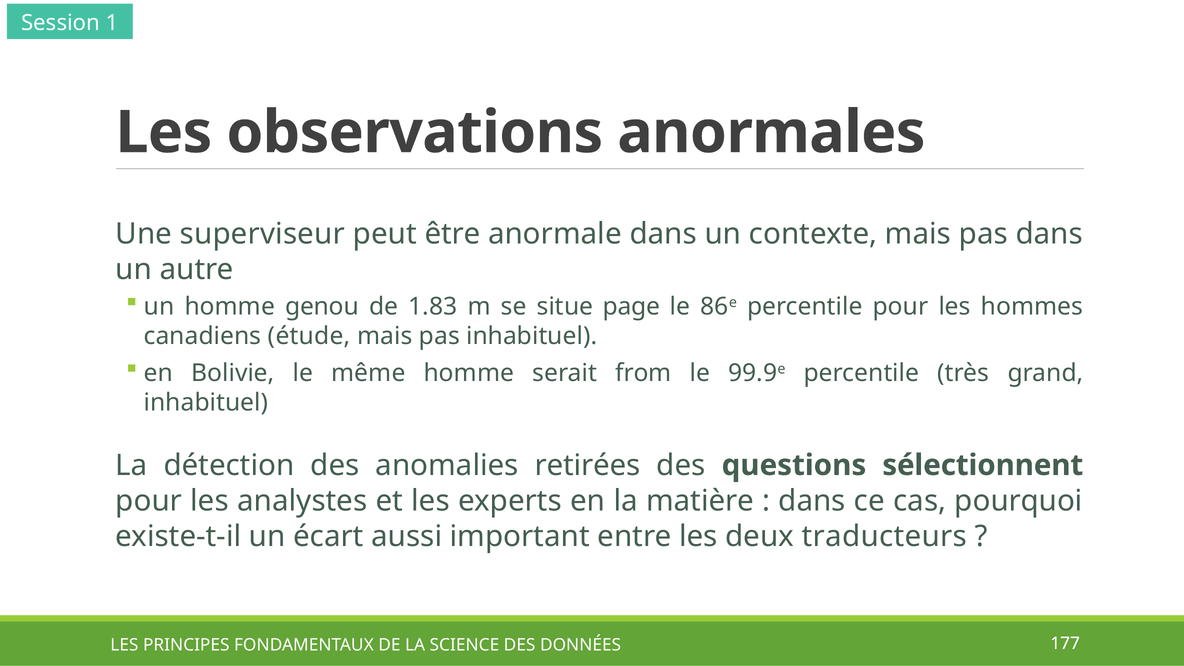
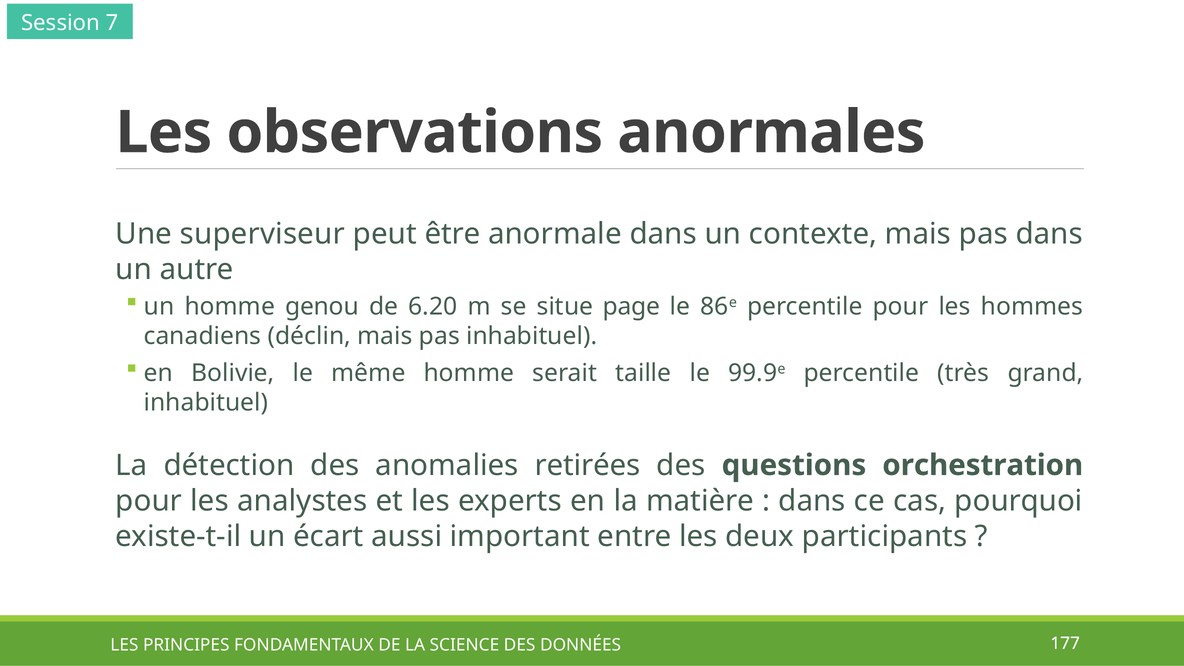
1: 1 -> 7
1.83: 1.83 -> 6.20
étude: étude -> déclin
from: from -> taille
sélectionnent: sélectionnent -> orchestration
traducteurs: traducteurs -> participants
